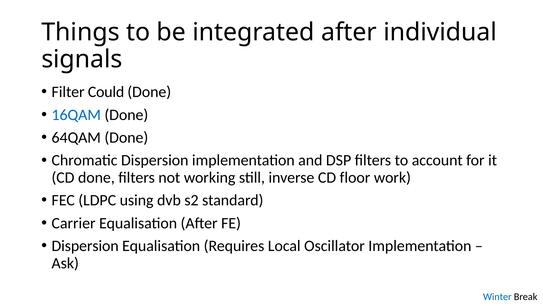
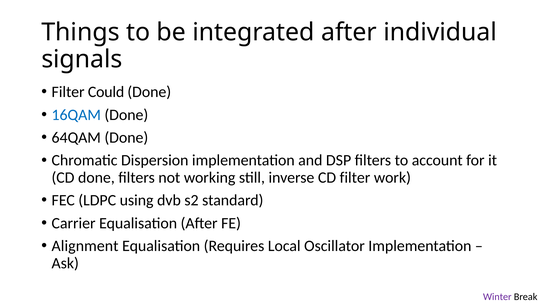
CD floor: floor -> filter
Dispersion at (85, 246): Dispersion -> Alignment
Winter colour: blue -> purple
